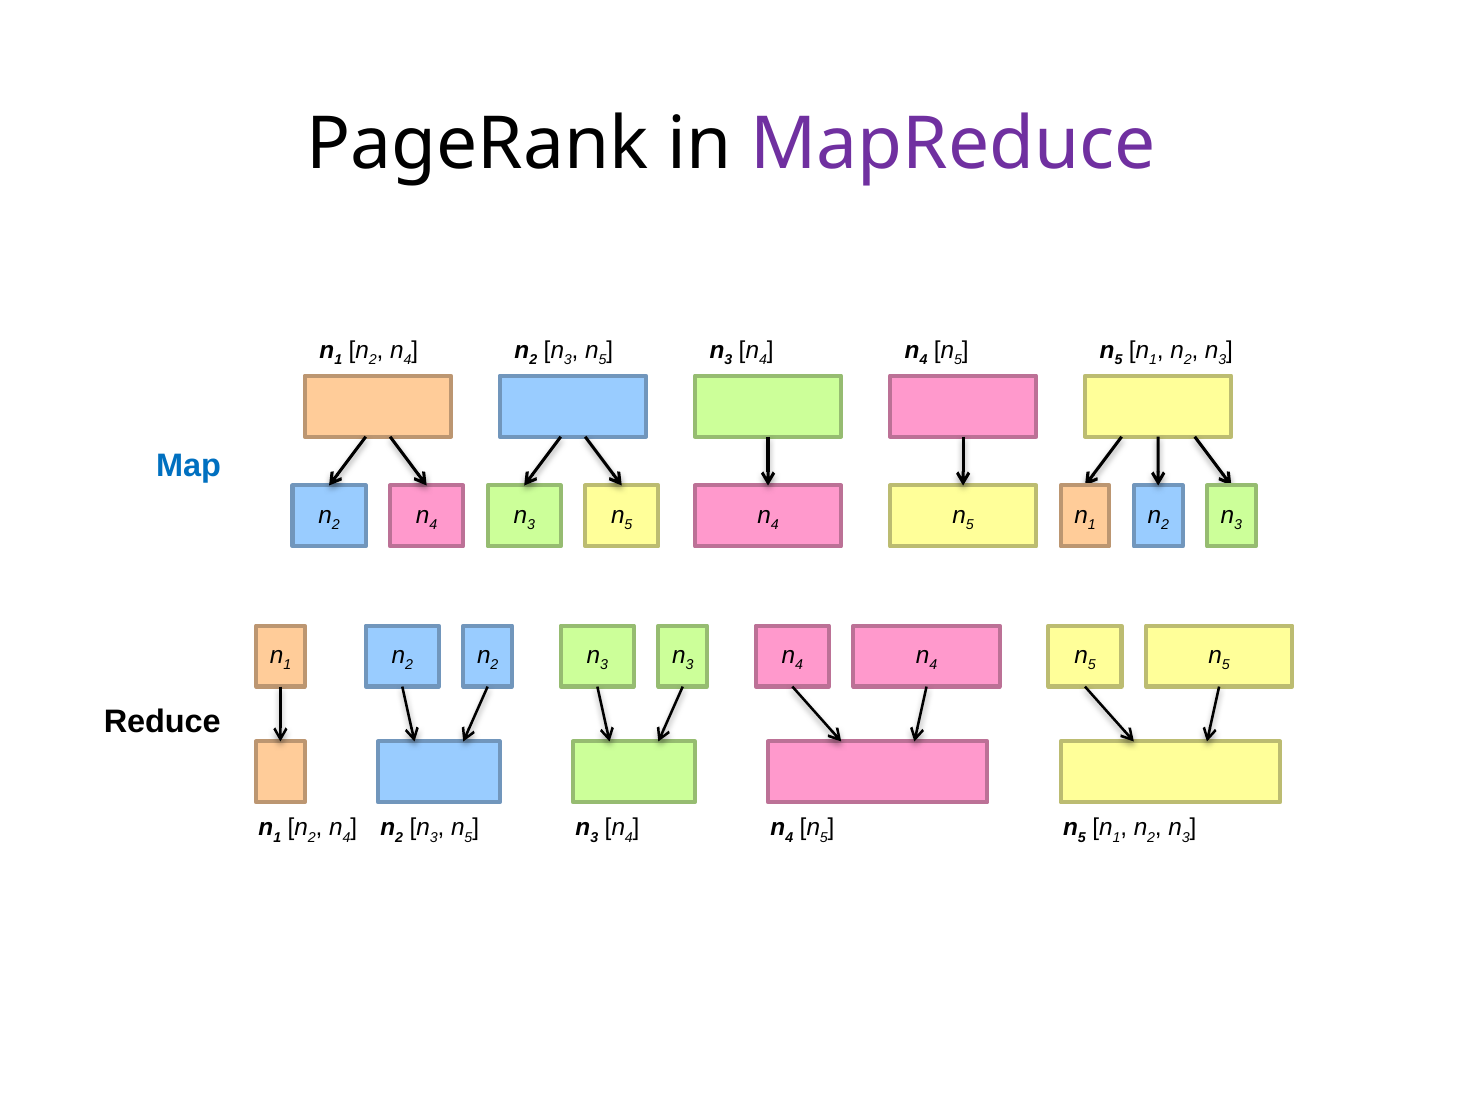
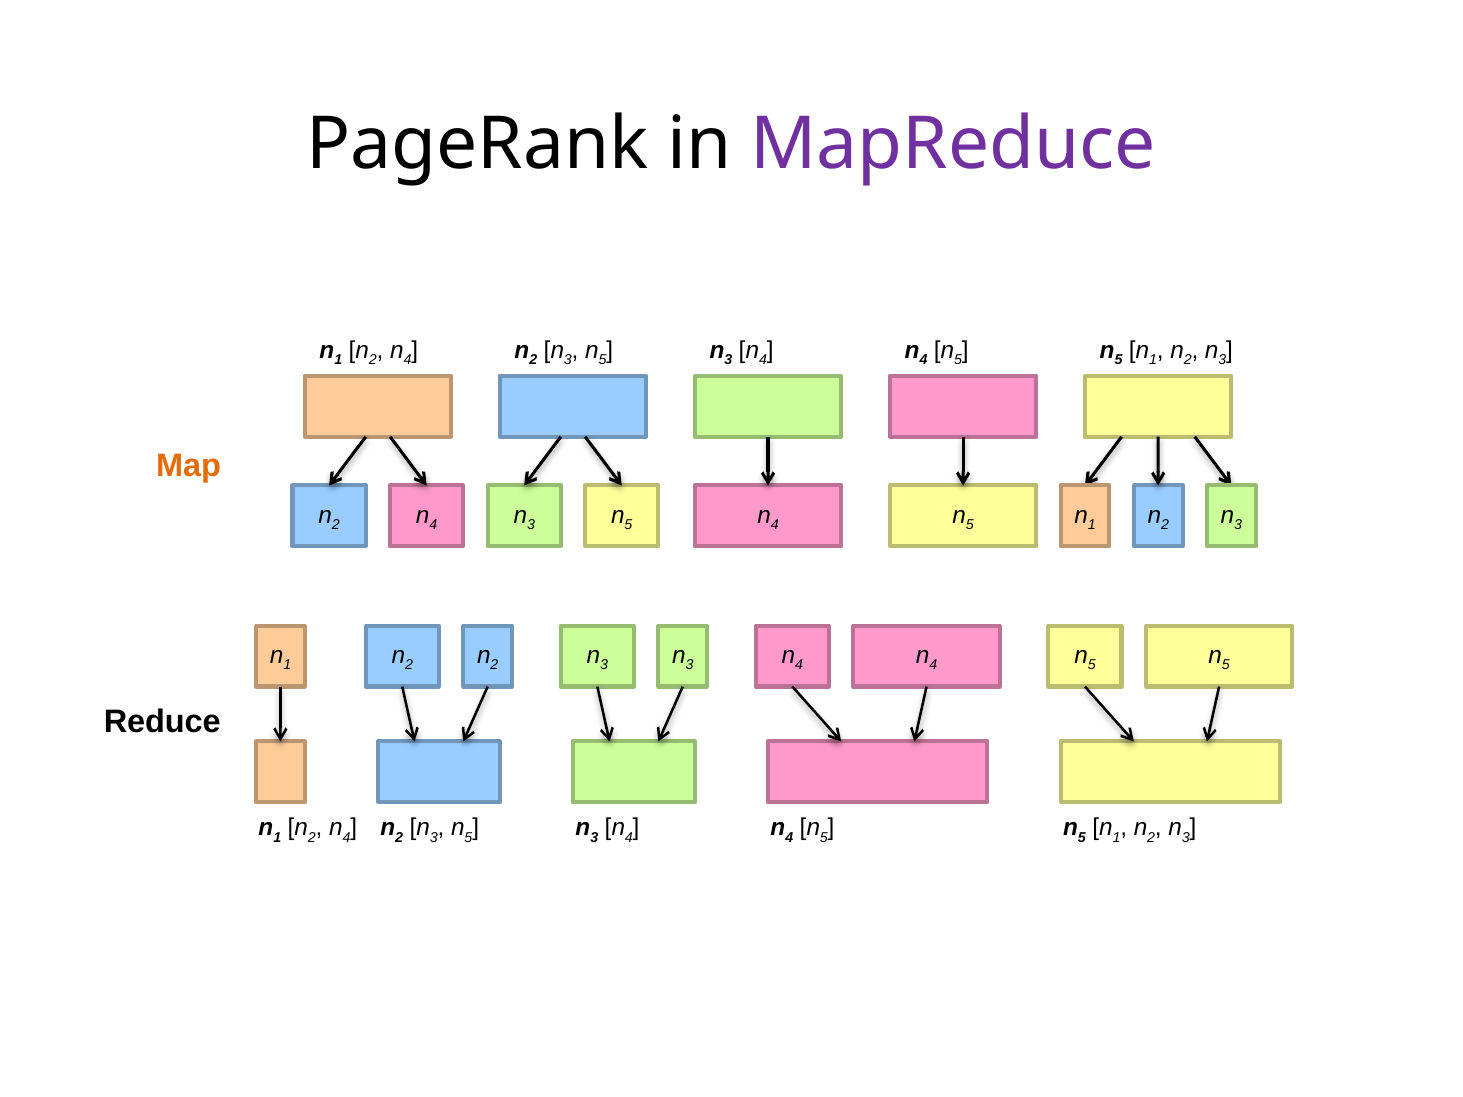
Map colour: blue -> orange
